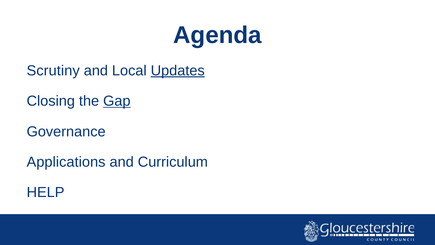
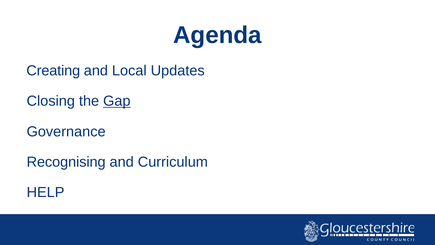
Scrutiny: Scrutiny -> Creating
Updates underline: present -> none
Applications: Applications -> Recognising
